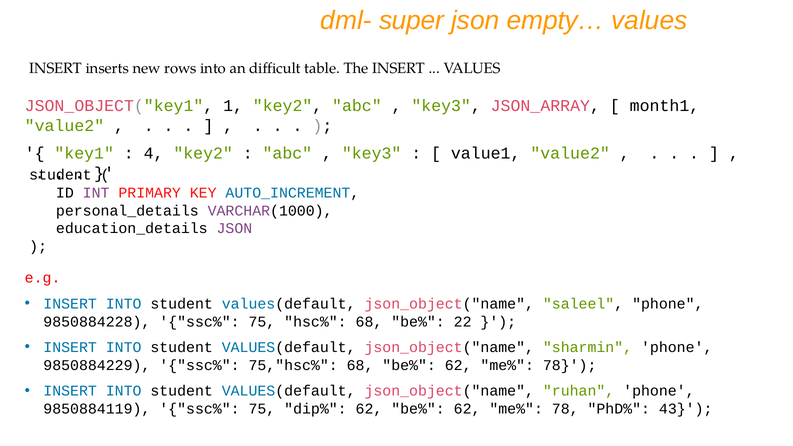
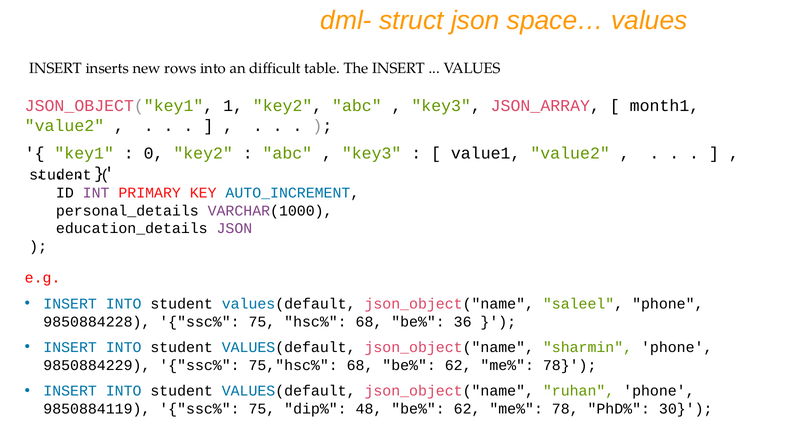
super: super -> struct
empty…: empty… -> space…
4: 4 -> 0
22: 22 -> 36
dip% 62: 62 -> 48
43: 43 -> 30
